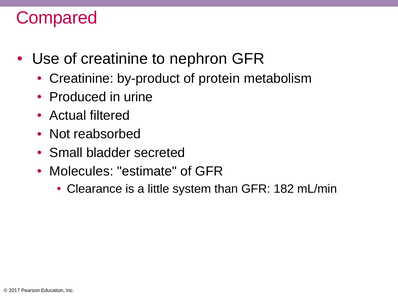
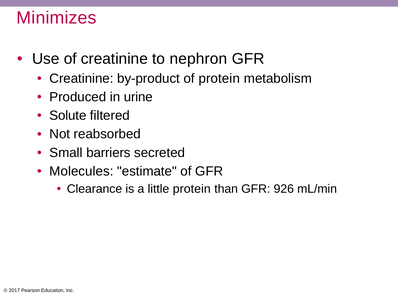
Compared: Compared -> Minimizes
Actual: Actual -> Solute
bladder: bladder -> barriers
little system: system -> protein
182: 182 -> 926
